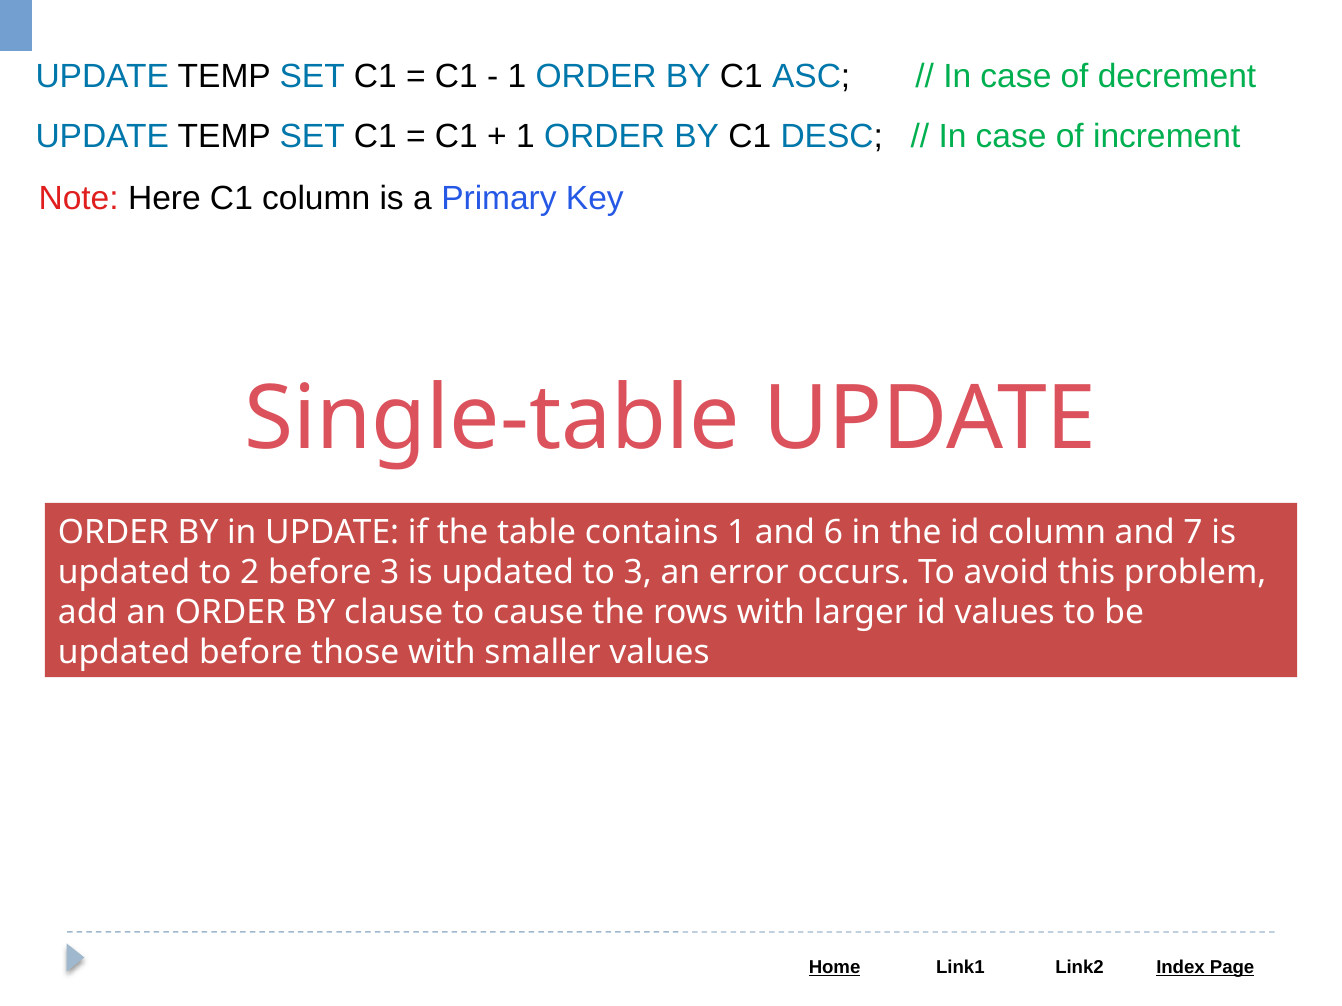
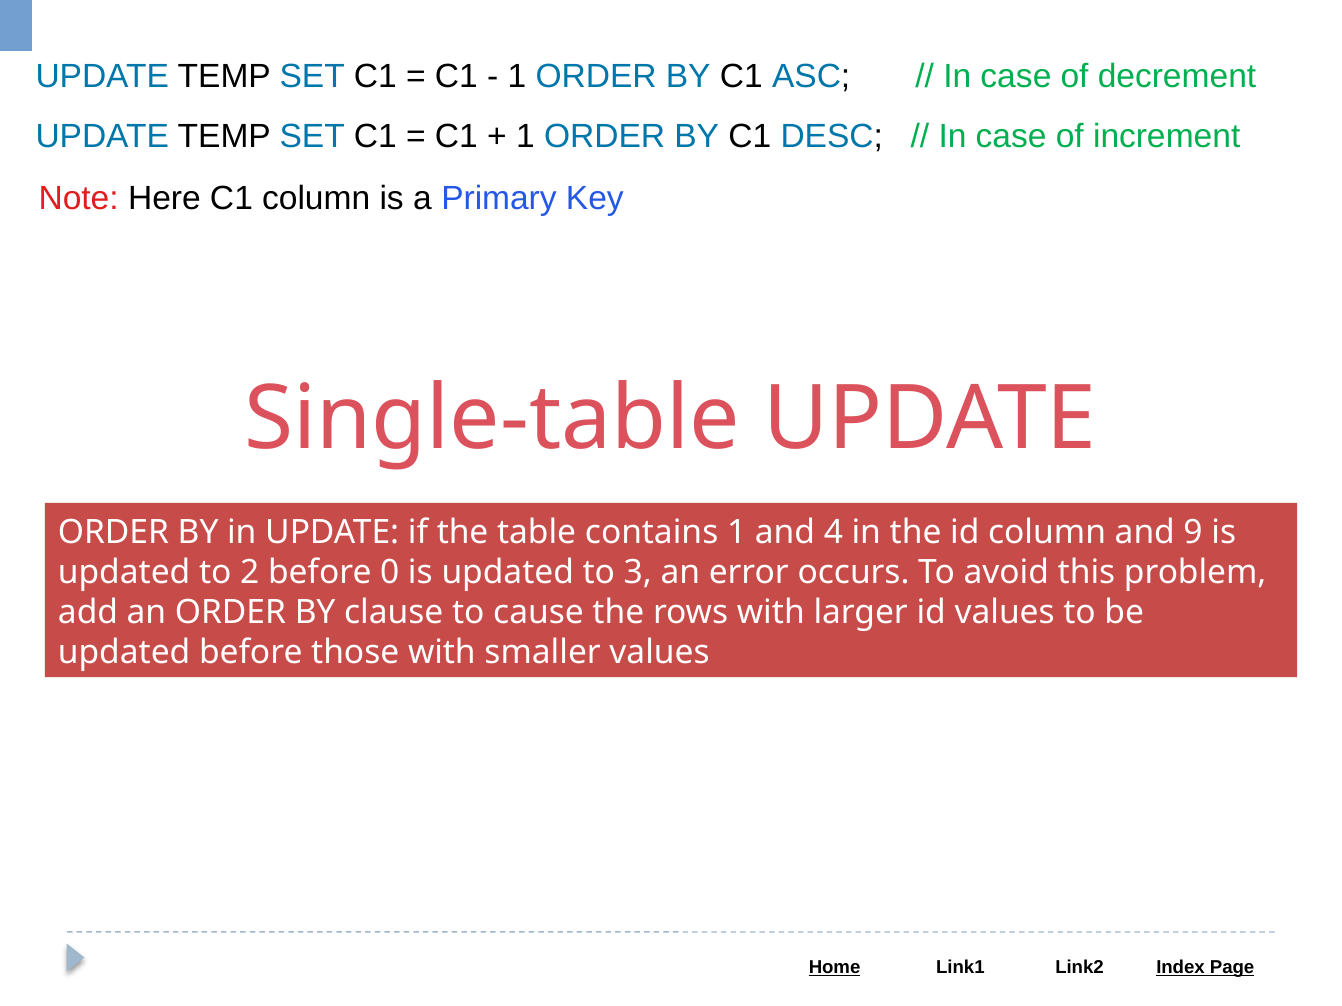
6: 6 -> 4
7: 7 -> 9
before 3: 3 -> 0
